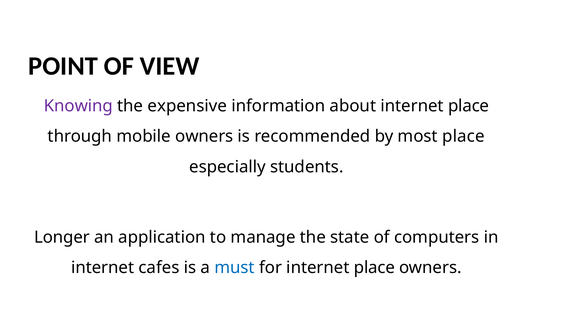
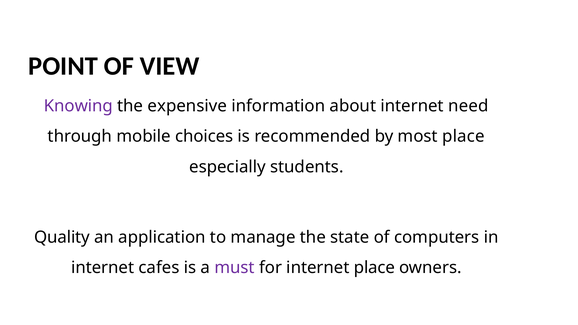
about internet place: place -> need
mobile owners: owners -> choices
Longer: Longer -> Quality
must colour: blue -> purple
